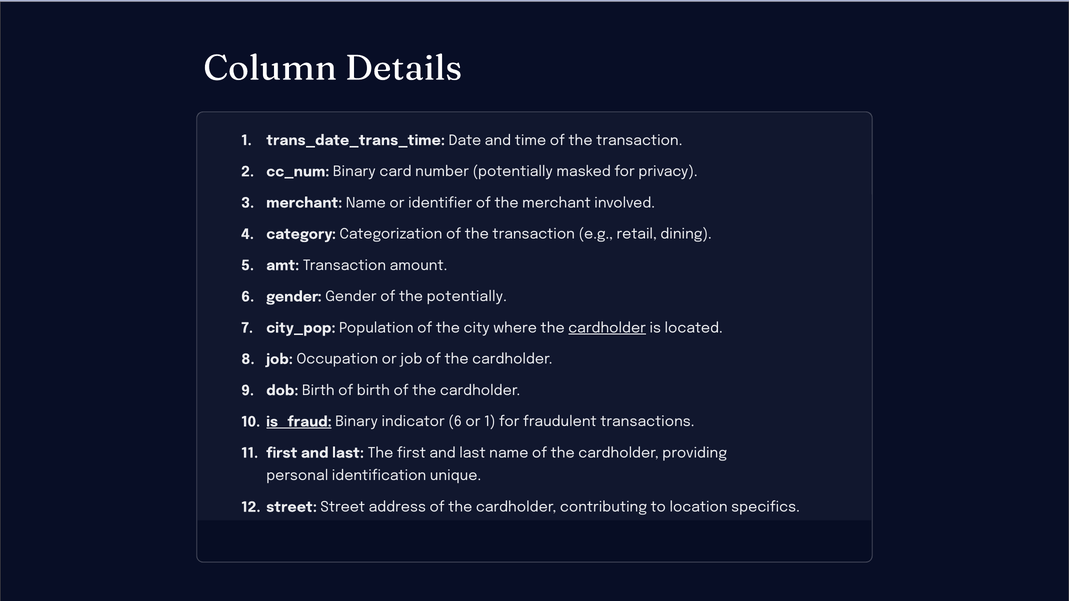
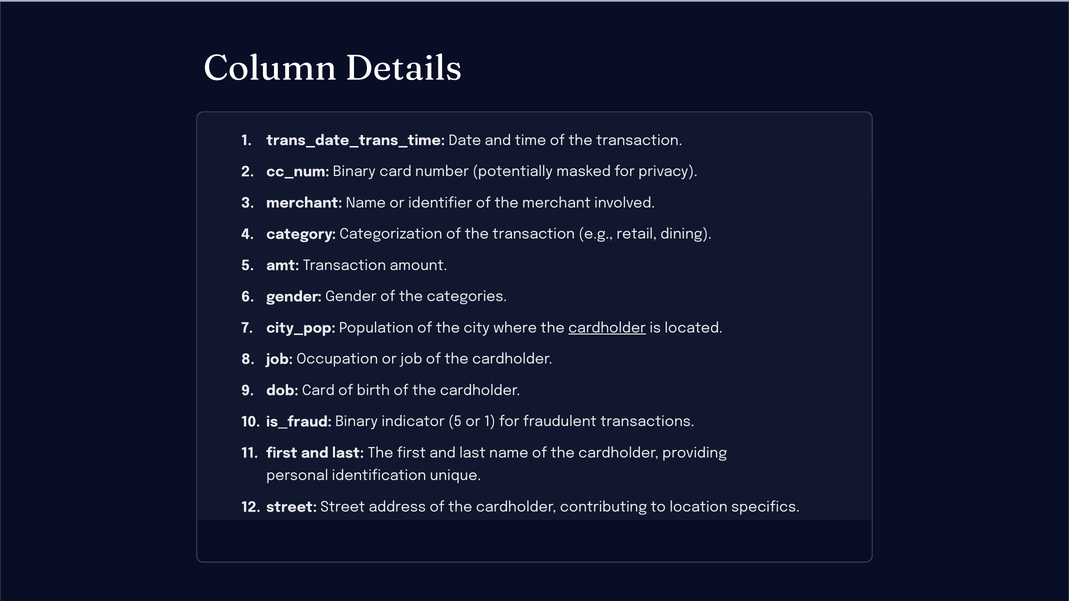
the potentially: potentially -> categories
dob Birth: Birth -> Card
is_fraud underline: present -> none
indicator 6: 6 -> 5
